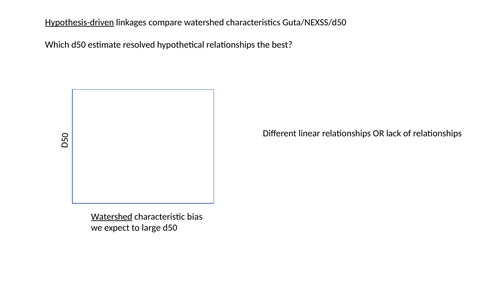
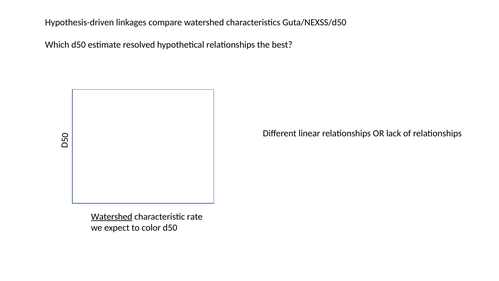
Hypothesis-driven underline: present -> none
bias: bias -> rate
large: large -> color
